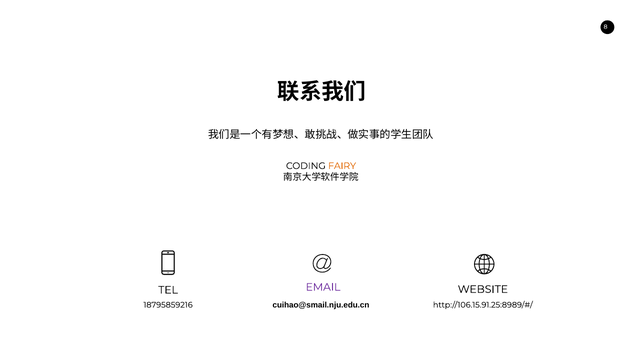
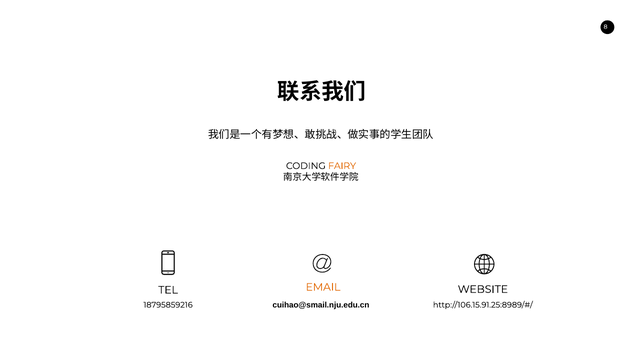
EMAIL colour: purple -> orange
